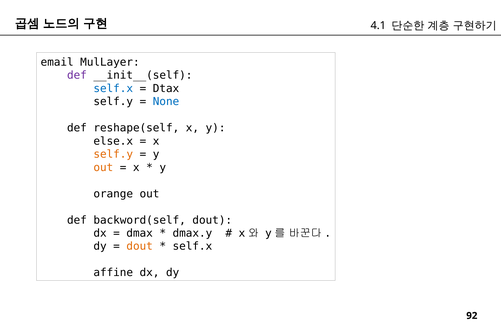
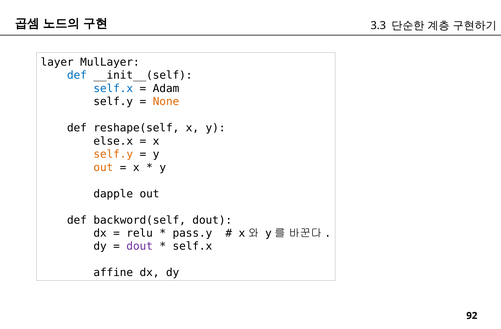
4.1: 4.1 -> 3.3
email: email -> layer
def at (77, 75) colour: purple -> blue
Dtax: Dtax -> Adam
None colour: blue -> orange
orange: orange -> dapple
dmax: dmax -> relu
dmax.y: dmax.y -> pass.y
dout at (140, 246) colour: orange -> purple
